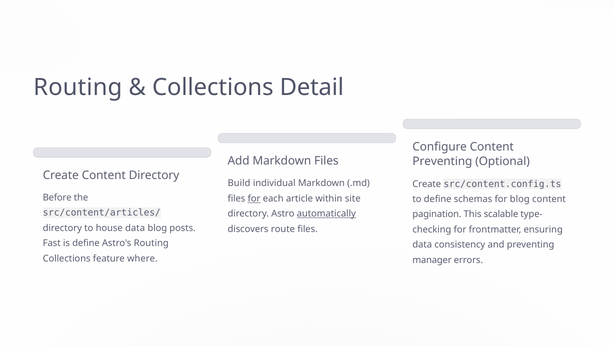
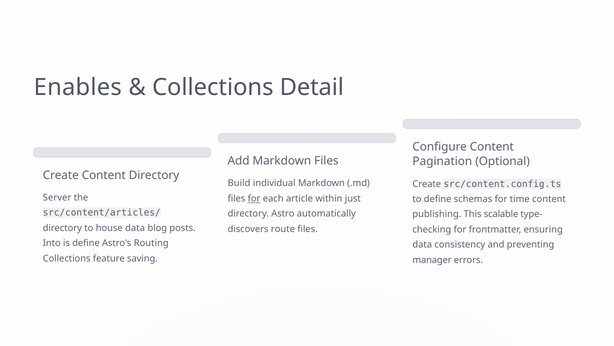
Routing at (78, 87): Routing -> Enables
Preventing at (442, 161): Preventing -> Pagination
Before: Before -> Server
site: site -> just
for blog: blog -> time
automatically underline: present -> none
pagination: pagination -> publishing
Fast: Fast -> Into
where: where -> saving
